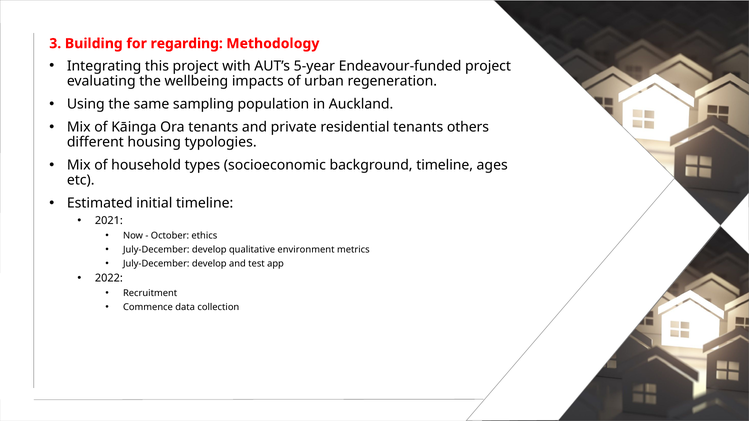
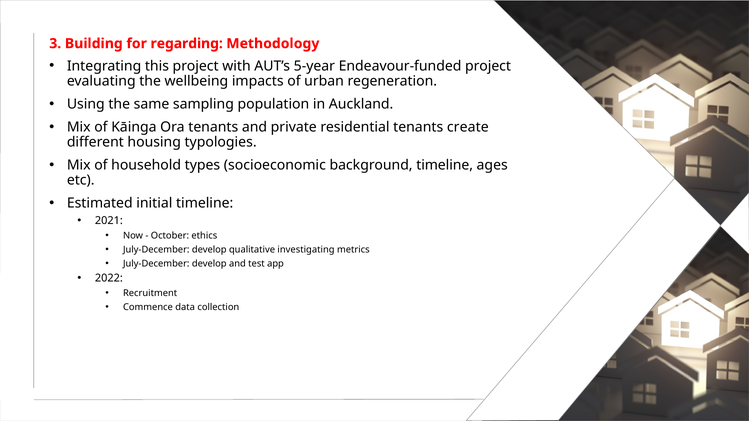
others: others -> create
environment: environment -> investigating
